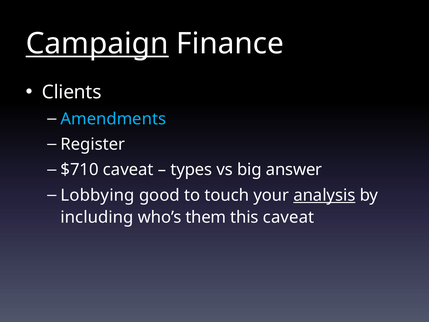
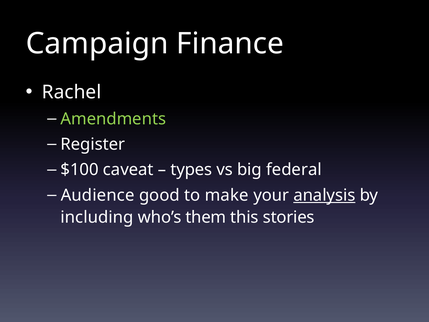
Campaign underline: present -> none
Clients: Clients -> Rachel
Amendments colour: light blue -> light green
$710: $710 -> $100
answer: answer -> federal
Lobbying: Lobbying -> Audience
touch: touch -> make
this caveat: caveat -> stories
